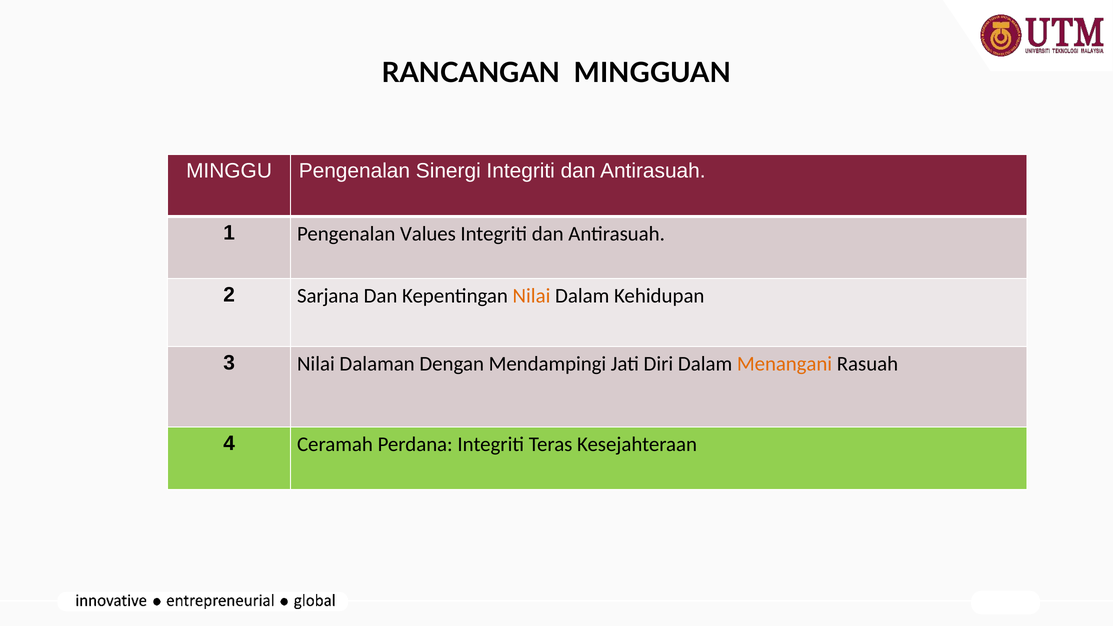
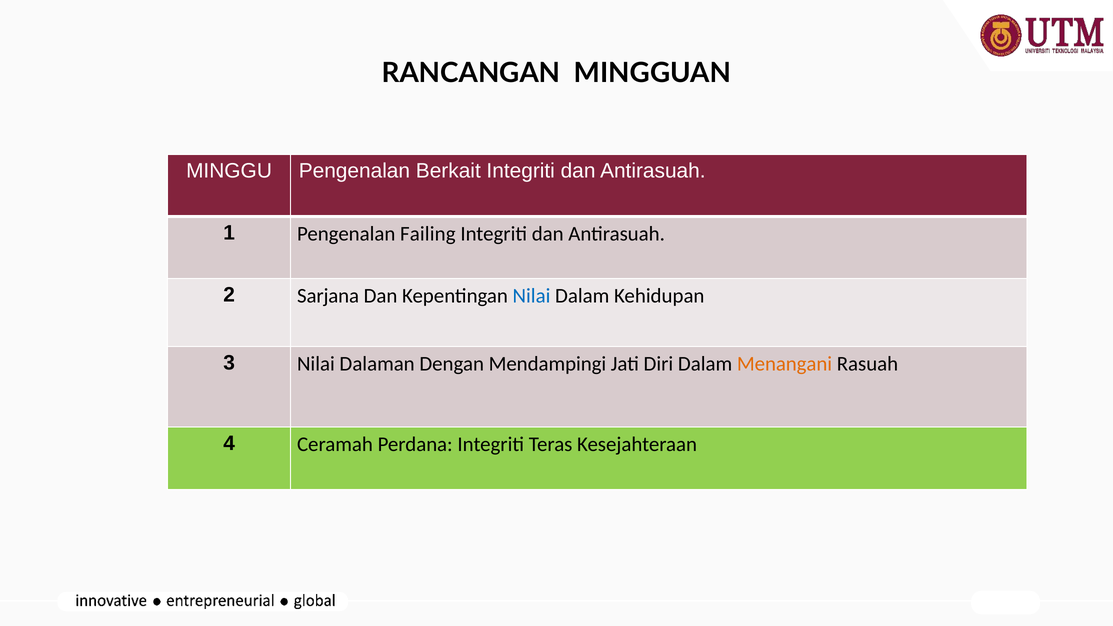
Sinergi: Sinergi -> Berkait
Values: Values -> Failing
Nilai at (532, 296) colour: orange -> blue
